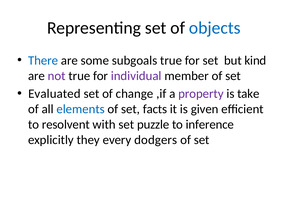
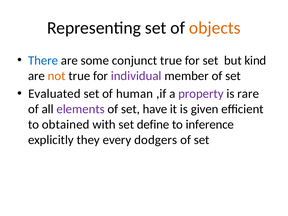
objects colour: blue -> orange
subgoals: subgoals -> conjunct
not colour: purple -> orange
change: change -> human
take: take -> rare
elements colour: blue -> purple
facts: facts -> have
resolvent: resolvent -> obtained
puzzle: puzzle -> define
